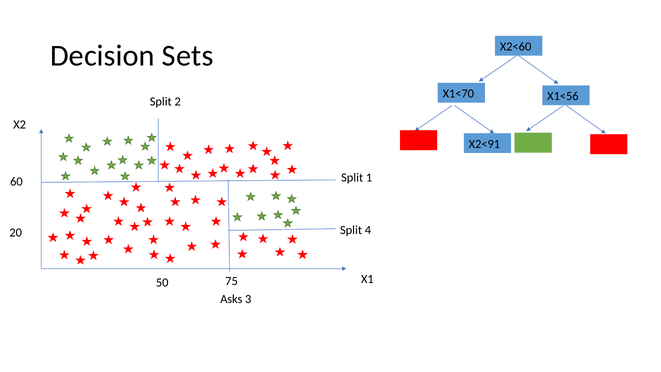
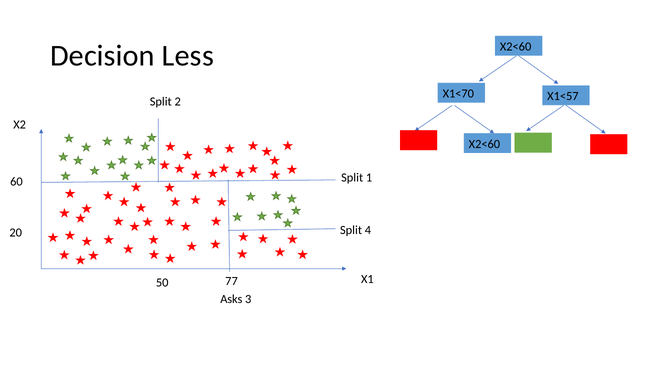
Sets: Sets -> Less
X1<56: X1<56 -> X1<57
X2<91 at (484, 144): X2<91 -> X2<60
75: 75 -> 77
